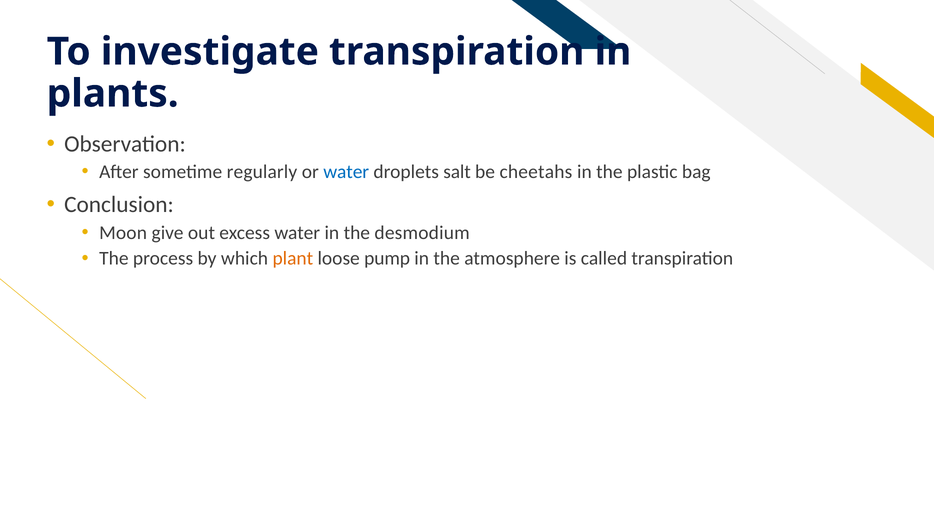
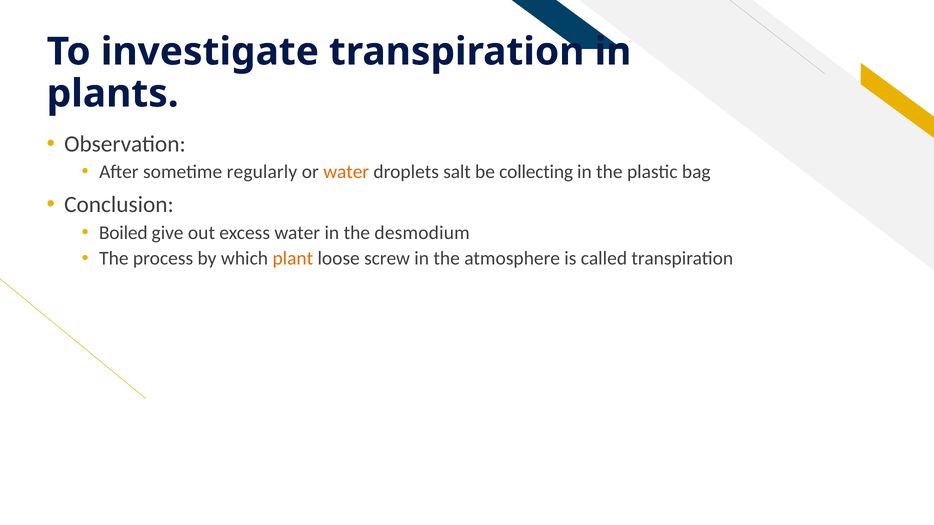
water at (346, 172) colour: blue -> orange
cheetahs: cheetahs -> collecting
Moon: Moon -> Boiled
pump: pump -> screw
